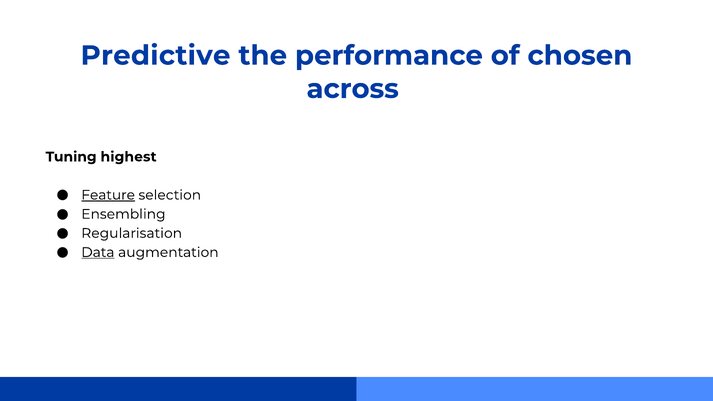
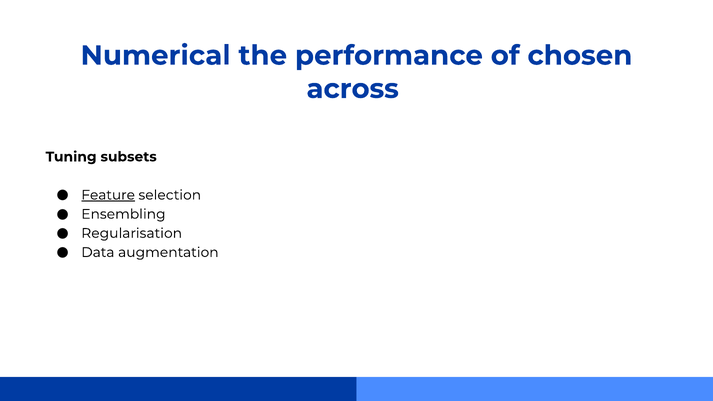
Predictive: Predictive -> Numerical
highest: highest -> subsets
Data underline: present -> none
